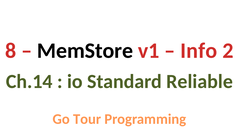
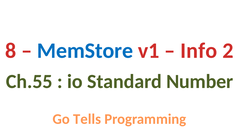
MemStore colour: black -> blue
Ch.14: Ch.14 -> Ch.55
Reliable: Reliable -> Number
Tour: Tour -> Tells
